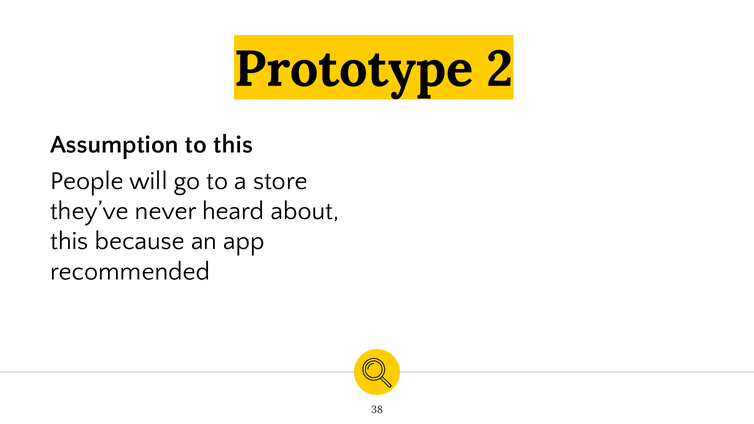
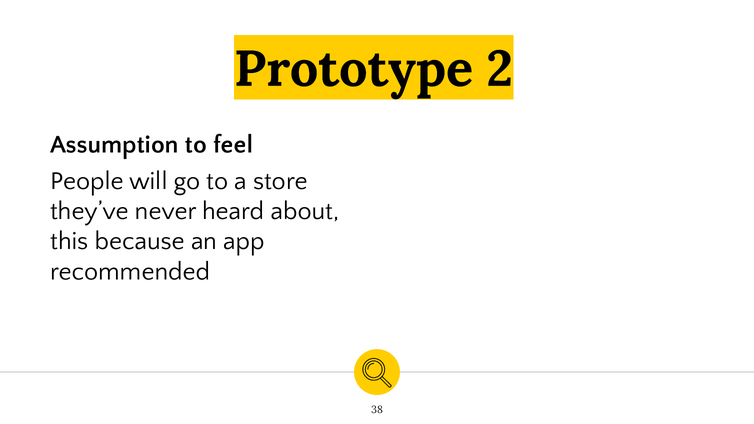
to this: this -> feel
